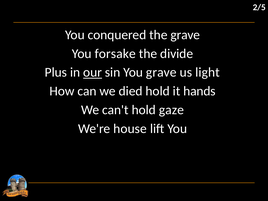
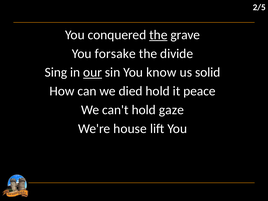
the at (158, 35) underline: none -> present
Plus: Plus -> Sing
You grave: grave -> know
light: light -> solid
hands: hands -> peace
